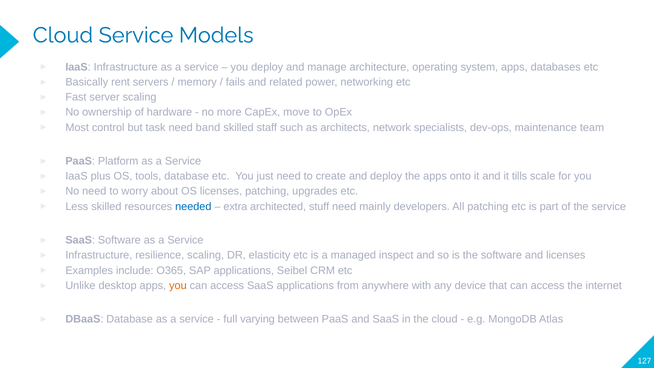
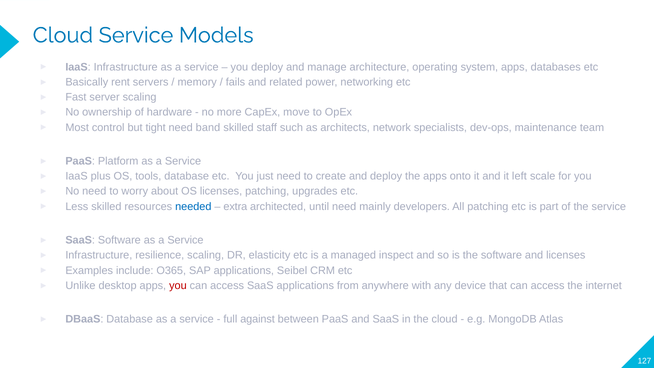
task: task -> tight
tills: tills -> left
stuff: stuff -> until
you at (178, 285) colour: orange -> red
varying: varying -> against
